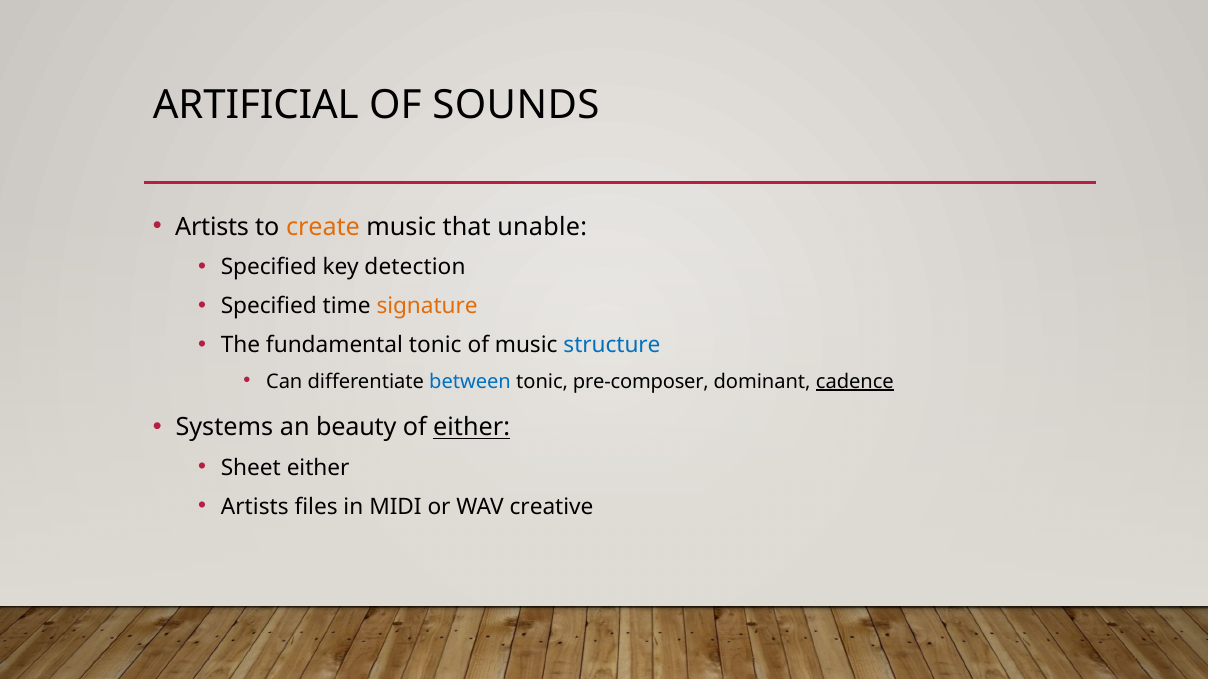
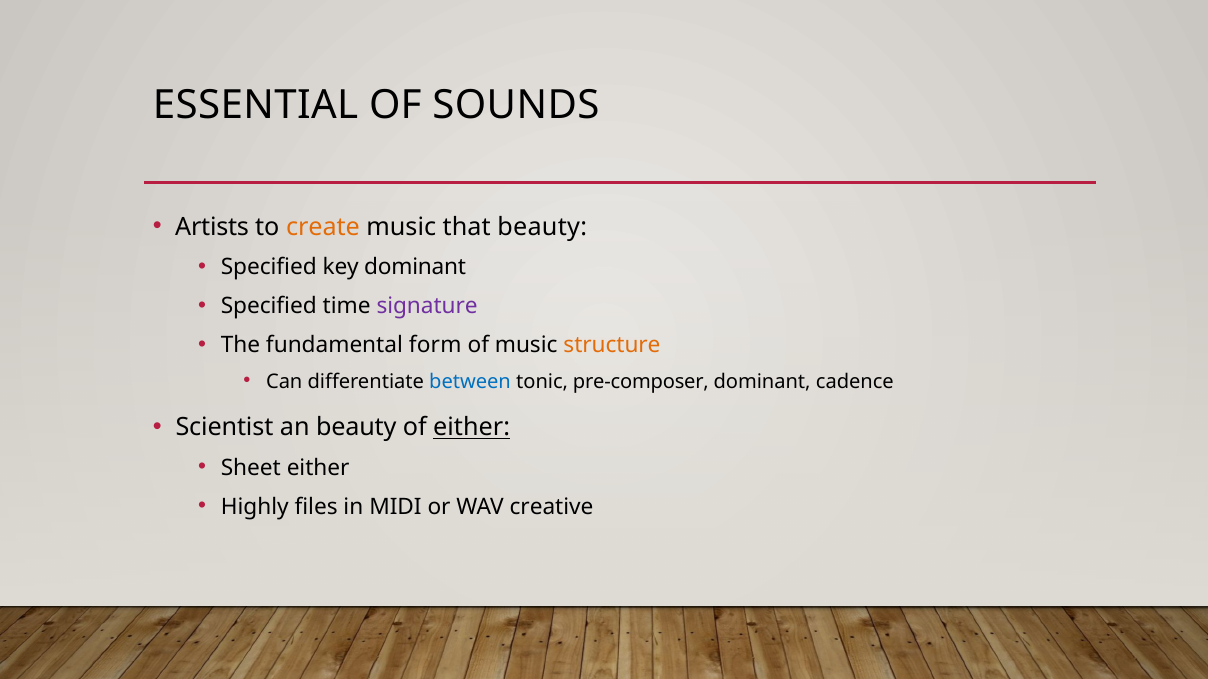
ARTIFICIAL: ARTIFICIAL -> ESSENTIAL
that unable: unable -> beauty
key detection: detection -> dominant
signature colour: orange -> purple
fundamental tonic: tonic -> form
structure colour: blue -> orange
cadence underline: present -> none
Systems: Systems -> Scientist
Artists at (255, 507): Artists -> Highly
